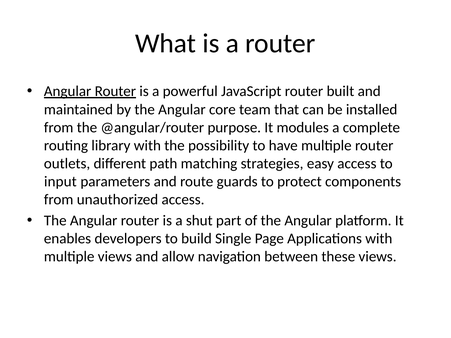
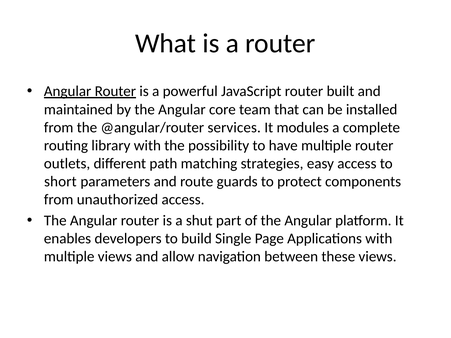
purpose: purpose -> services
input: input -> short
